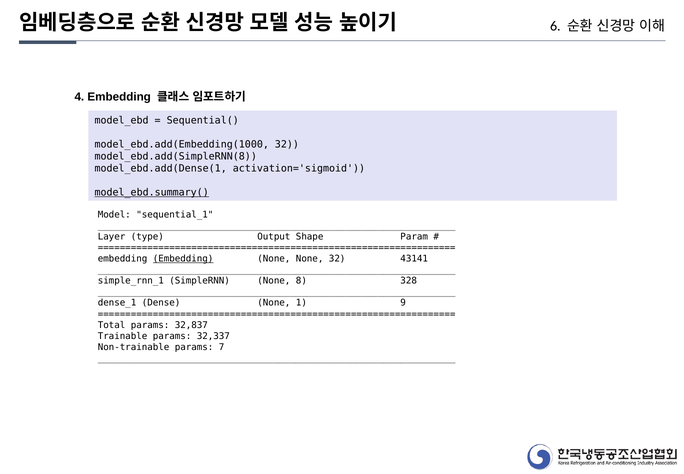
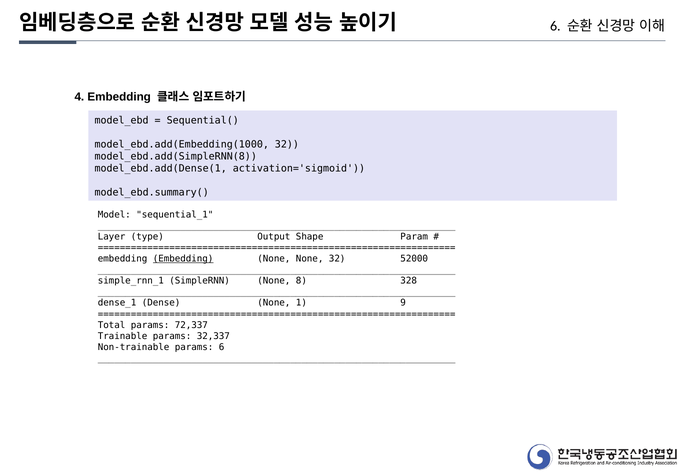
model_ebd.summary( underline: present -> none
43141: 43141 -> 52000
32,837: 32,837 -> 72,337
params 7: 7 -> 6
